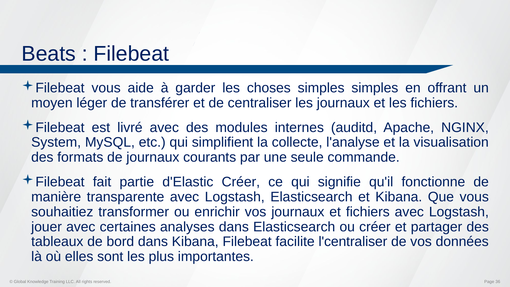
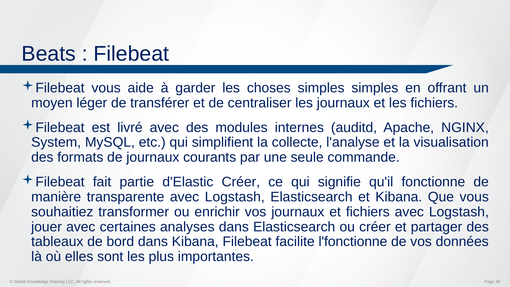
l'centraliser: l'centraliser -> l'fonctionne
